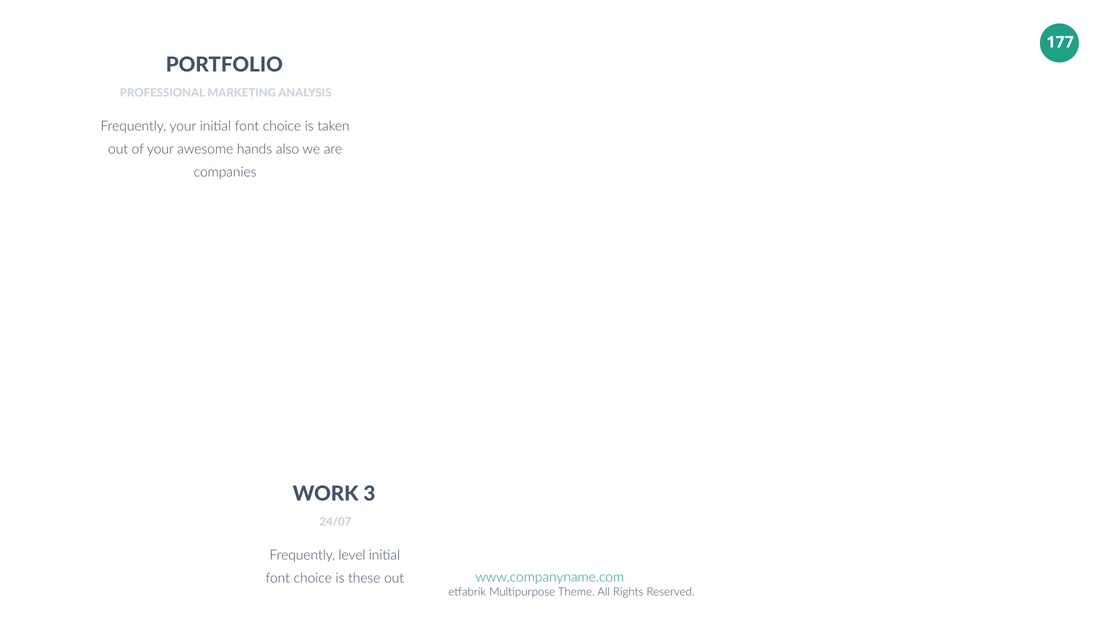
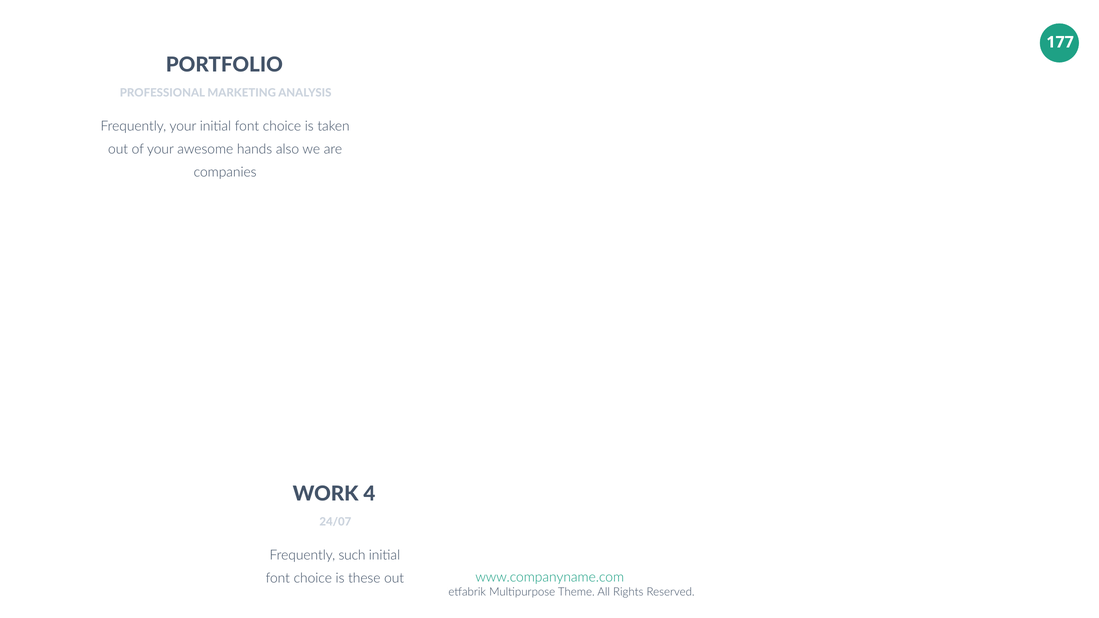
3: 3 -> 4
level: level -> such
